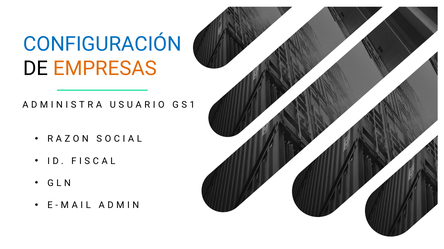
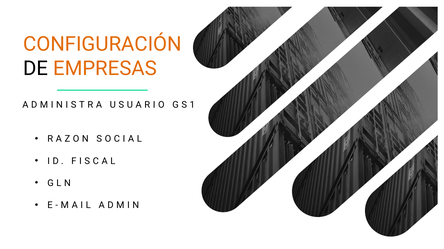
CONFIGURACIÓN colour: blue -> orange
